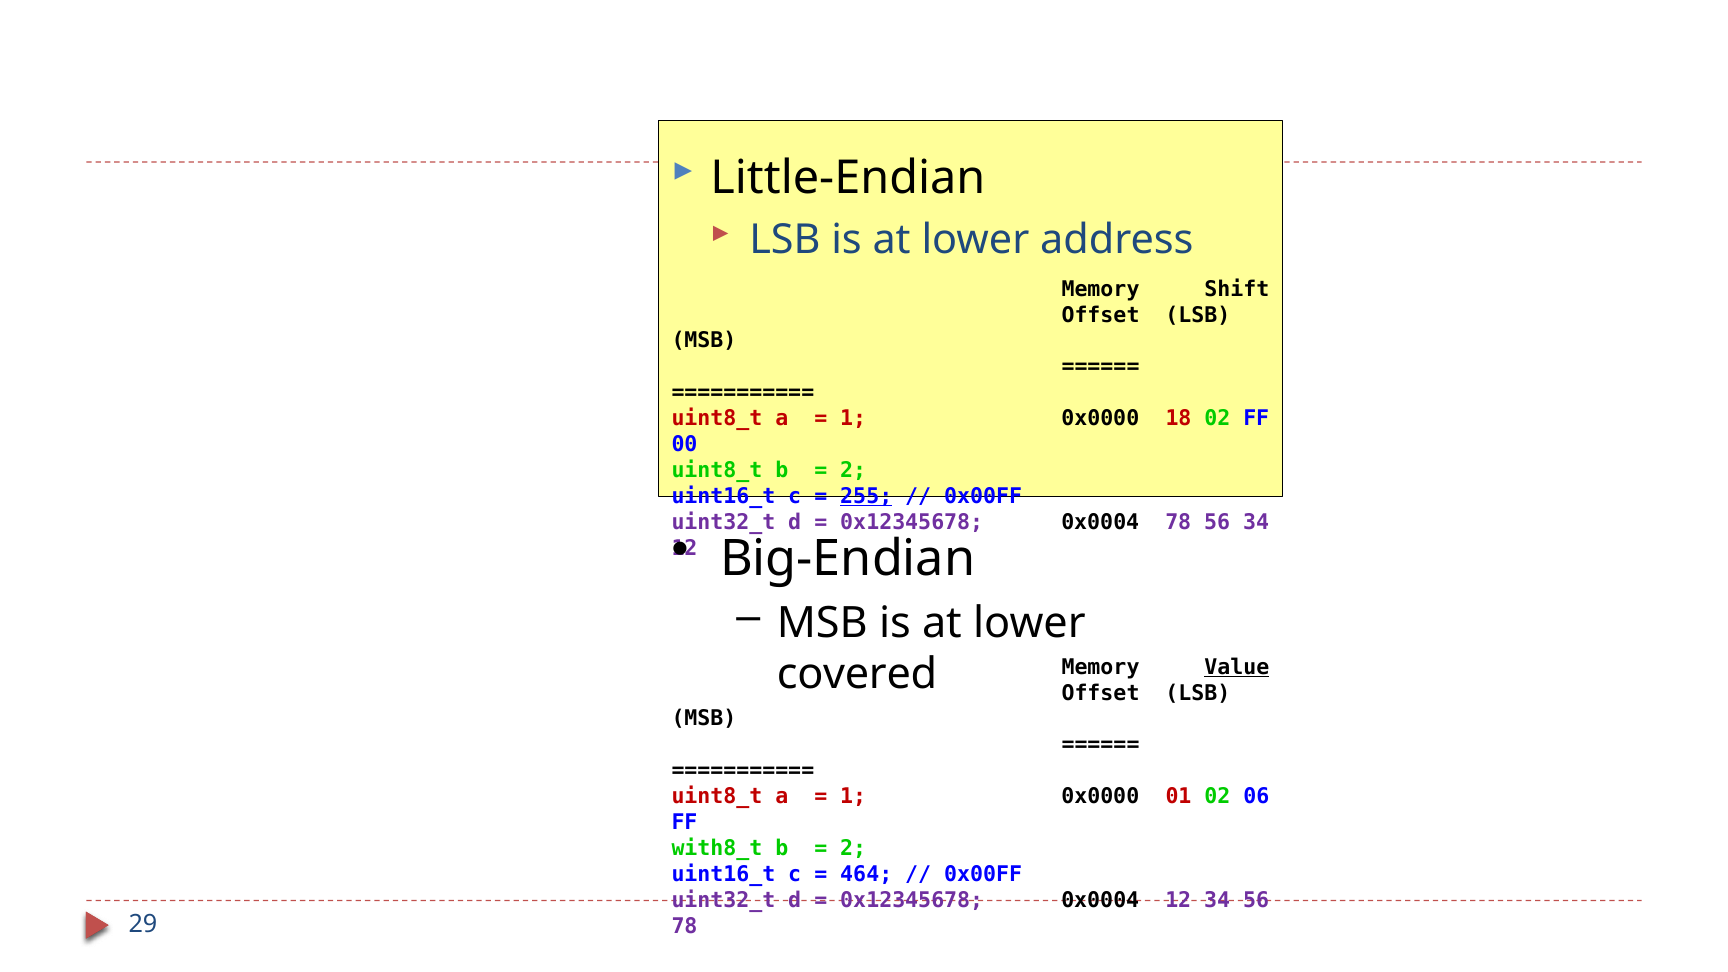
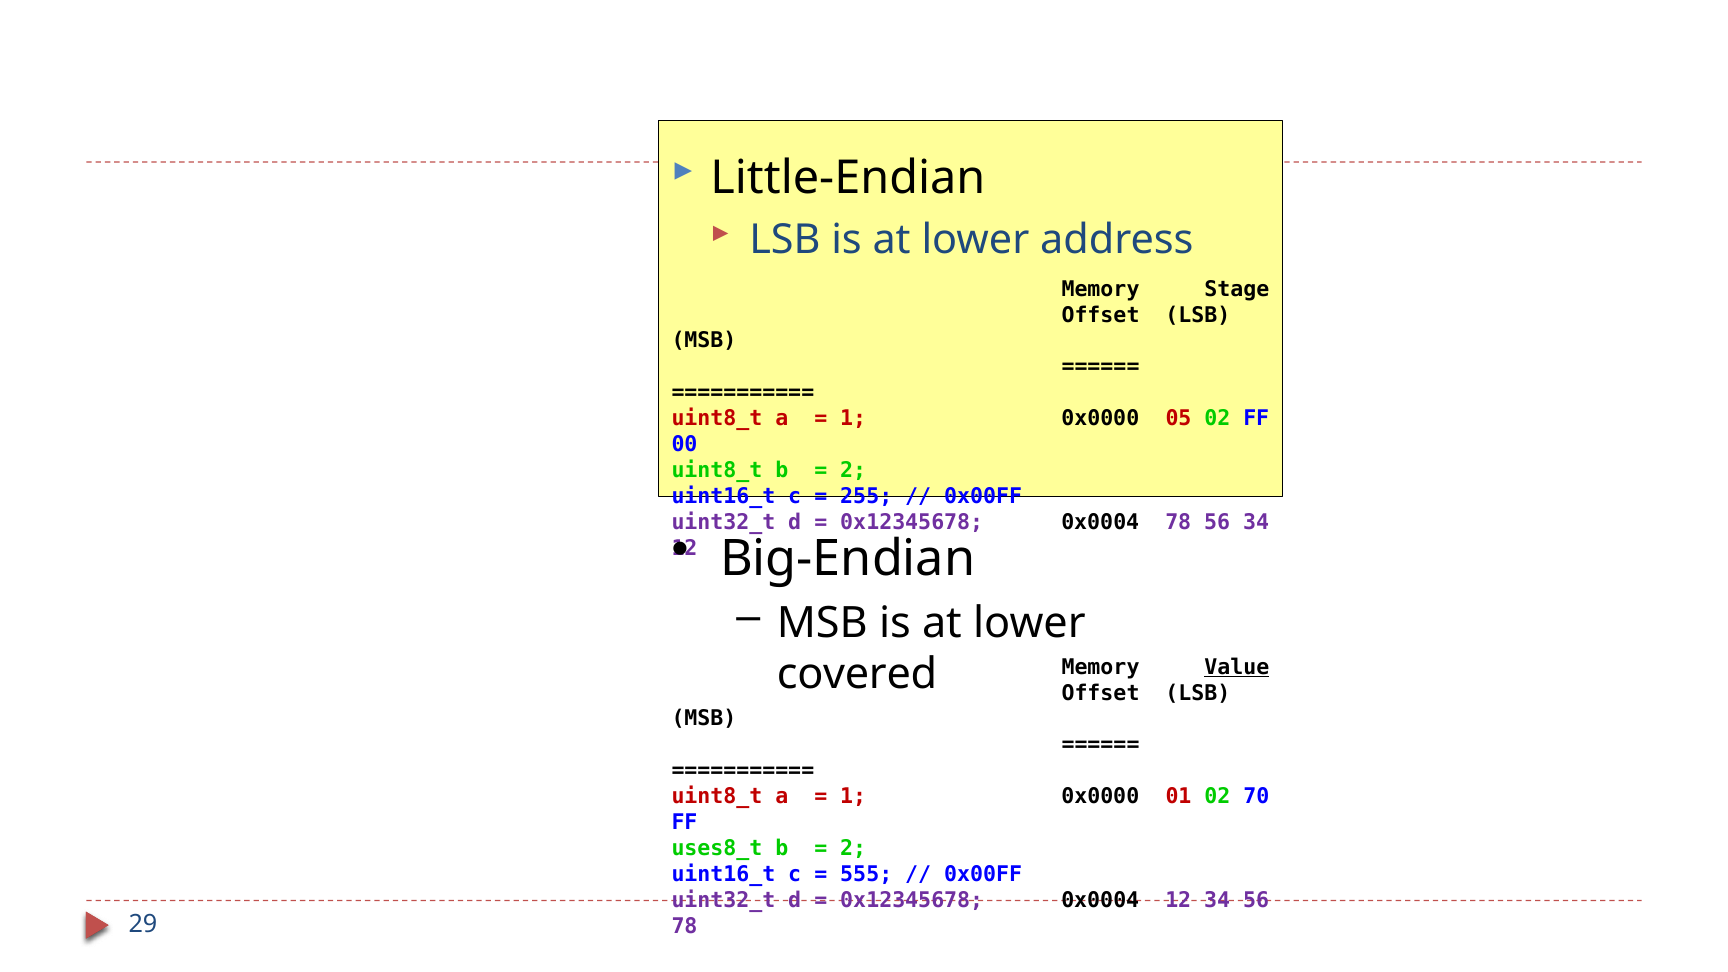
Shift: Shift -> Stage
18: 18 -> 05
255 underline: present -> none
06: 06 -> 70
with8_t: with8_t -> uses8_t
464: 464 -> 555
